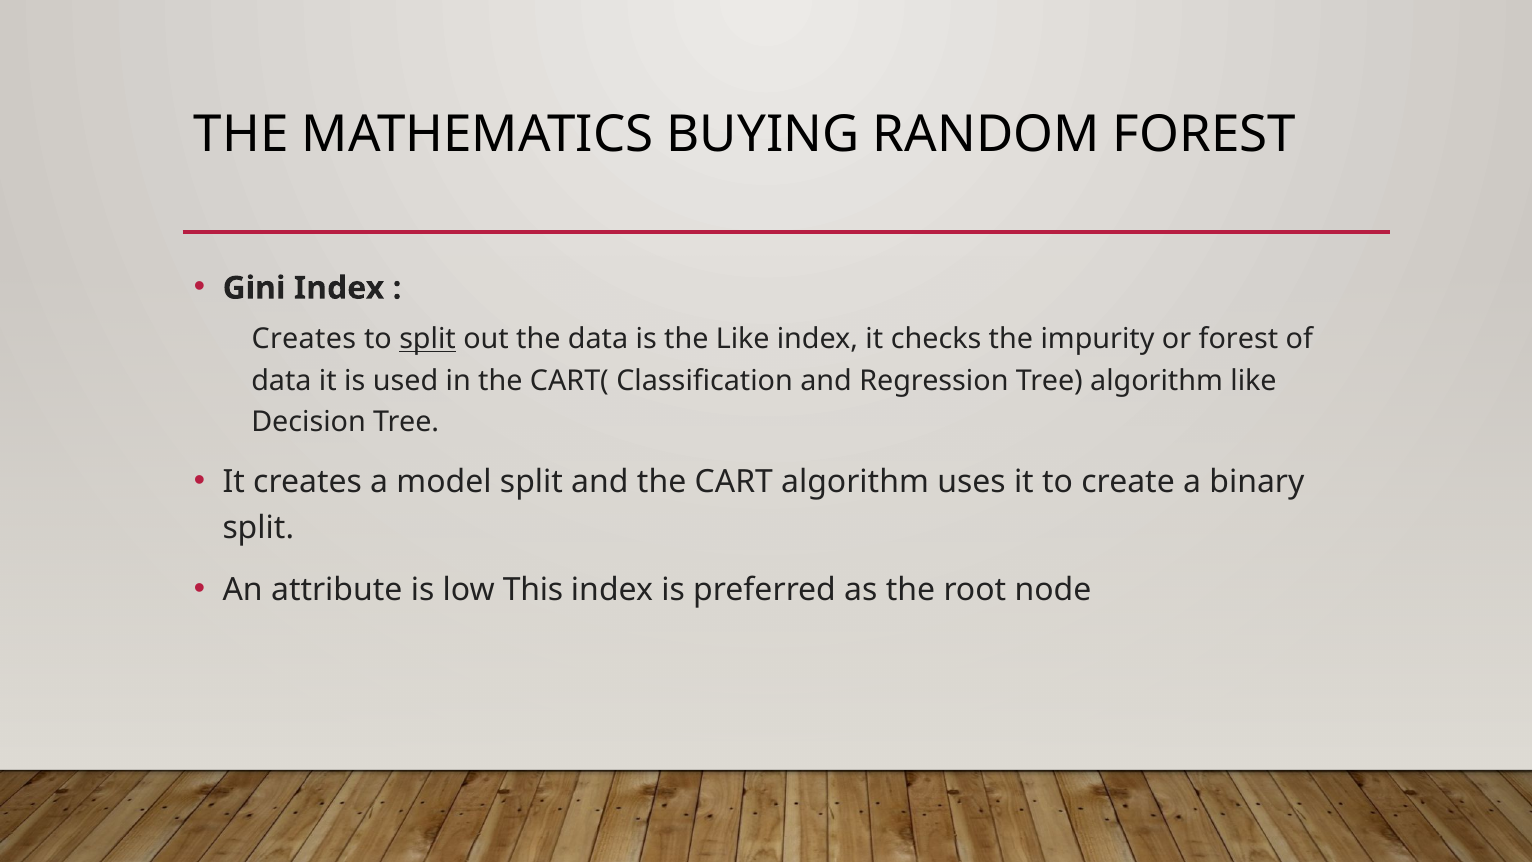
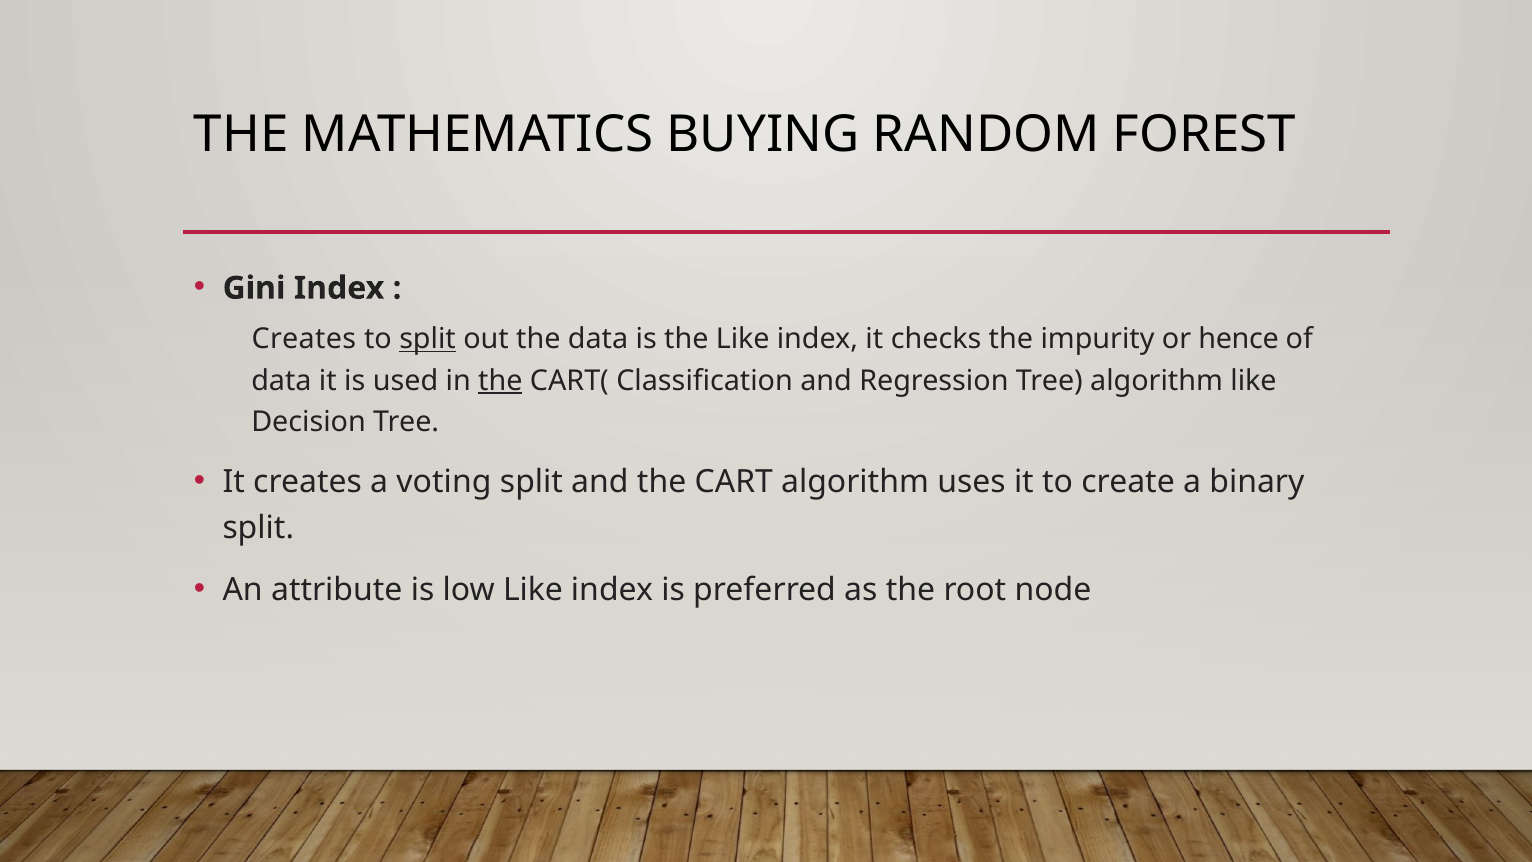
or forest: forest -> hence
the at (500, 380) underline: none -> present
model: model -> voting
low This: This -> Like
